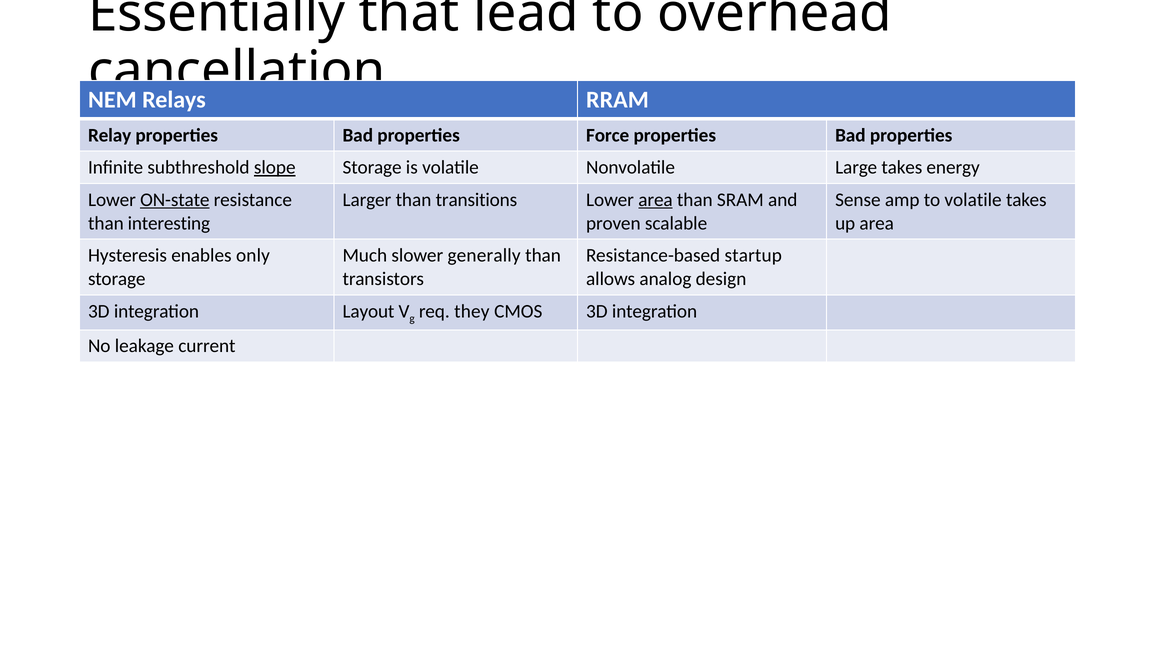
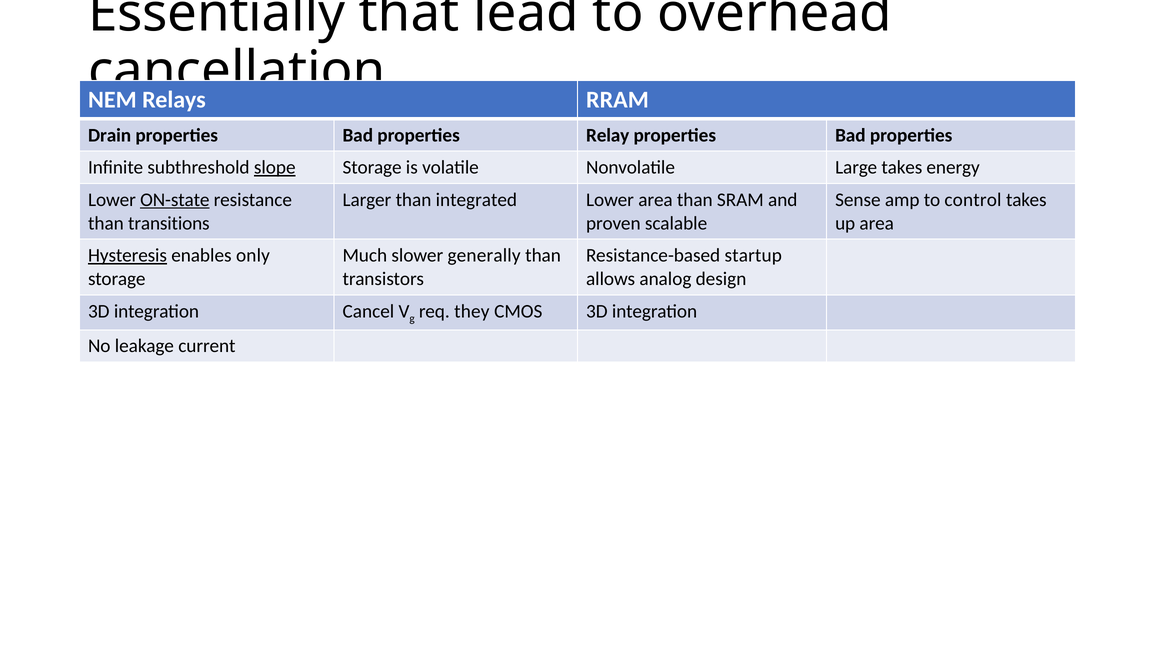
Relay: Relay -> Drain
Force: Force -> Relay
transitions: transitions -> integrated
area at (655, 200) underline: present -> none
to volatile: volatile -> control
interesting: interesting -> transitions
Hysteresis underline: none -> present
Layout: Layout -> Cancel
